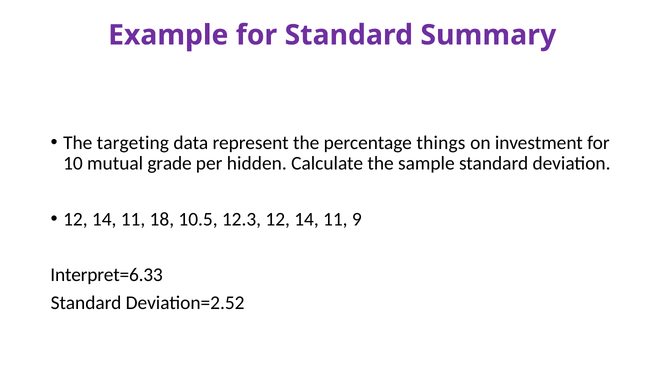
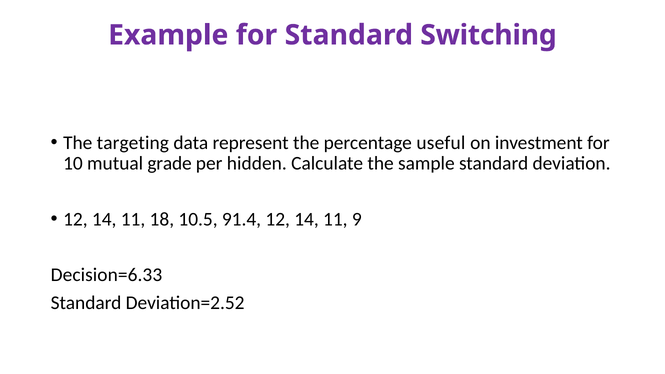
Summary: Summary -> Switching
things: things -> useful
12.3: 12.3 -> 91.4
Interpret=6.33: Interpret=6.33 -> Decision=6.33
